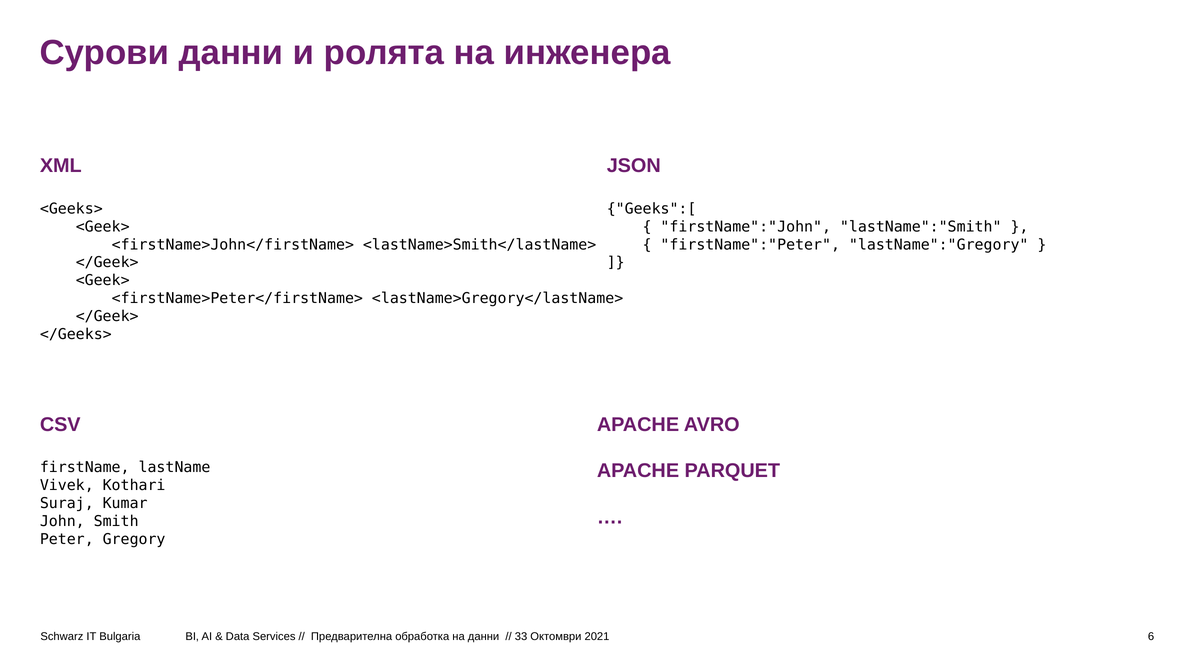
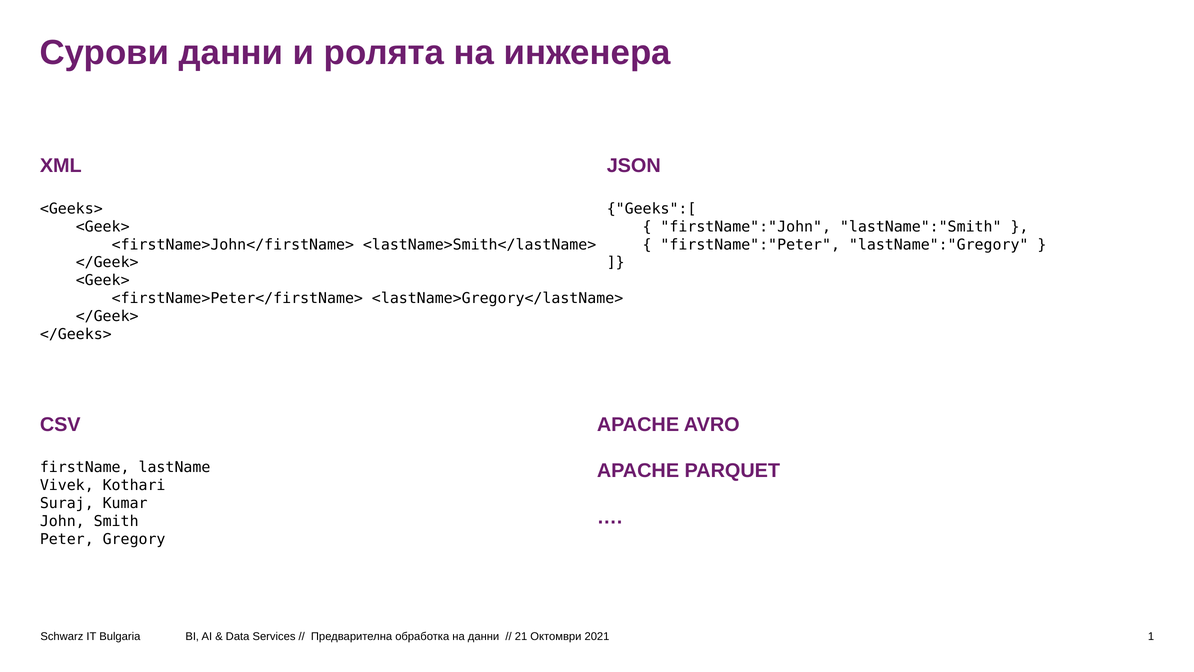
33: 33 -> 21
6: 6 -> 1
